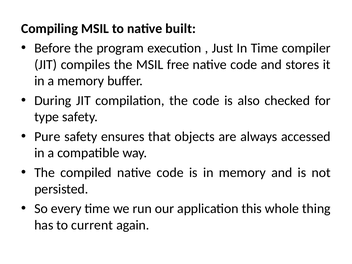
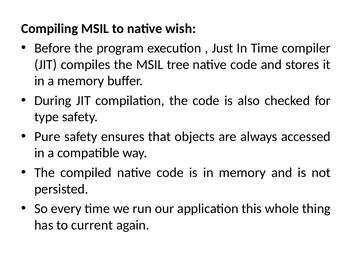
built: built -> wish
free: free -> tree
